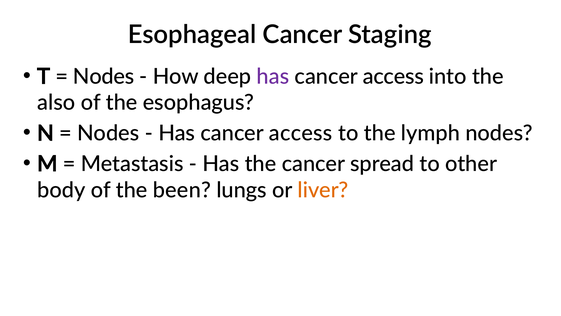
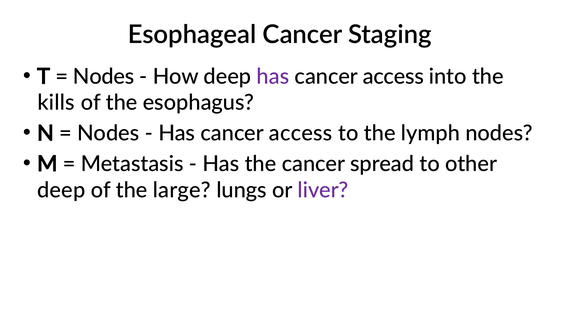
also: also -> kills
body at (61, 190): body -> deep
been: been -> large
liver colour: orange -> purple
